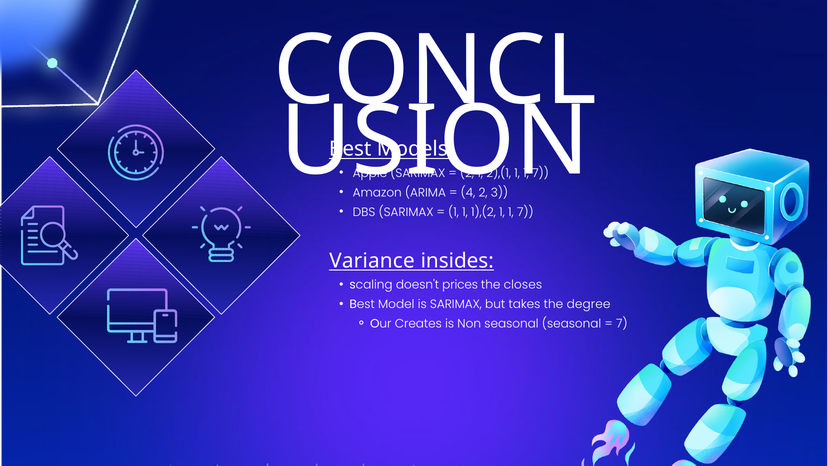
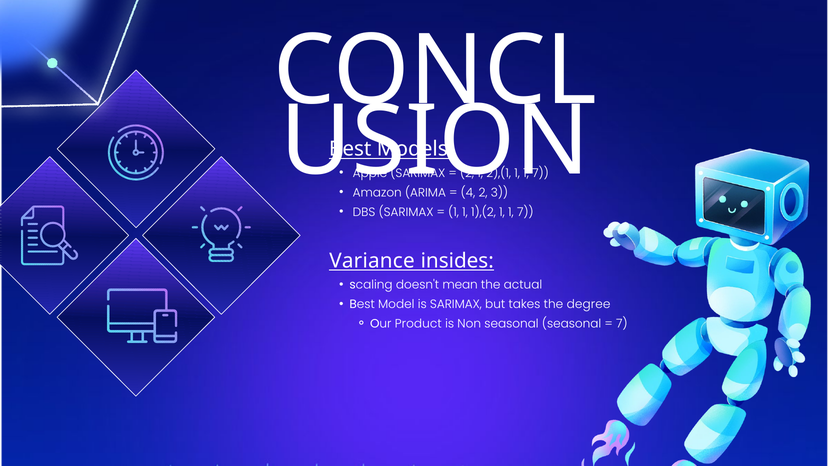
prices: prices -> mean
closes: closes -> actual
Creates: Creates -> Product
